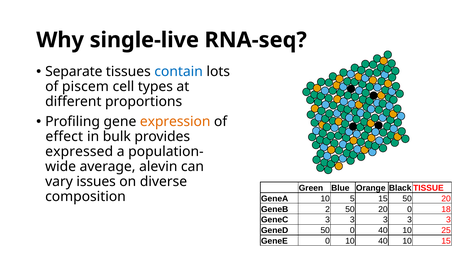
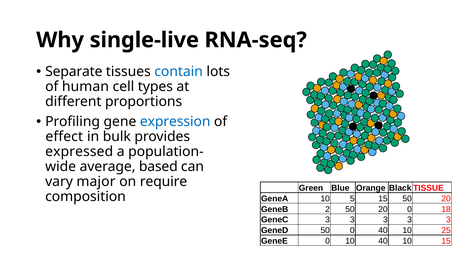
piscem: piscem -> human
expression colour: orange -> blue
alevin: alevin -> based
issues: issues -> major
diverse: diverse -> require
